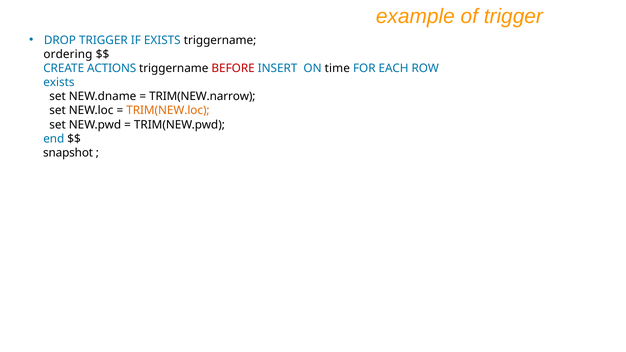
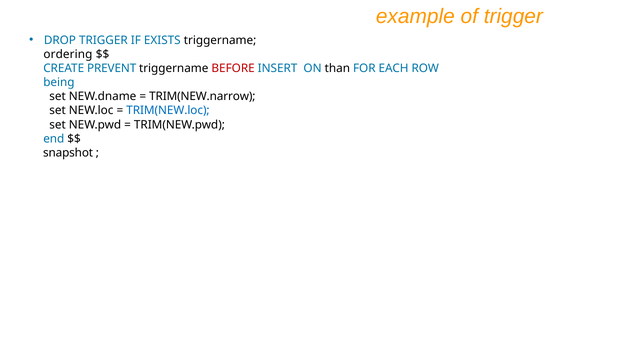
ACTIONS: ACTIONS -> PREVENT
time: time -> than
exists at (59, 82): exists -> being
TRIM(NEW.loc colour: orange -> blue
